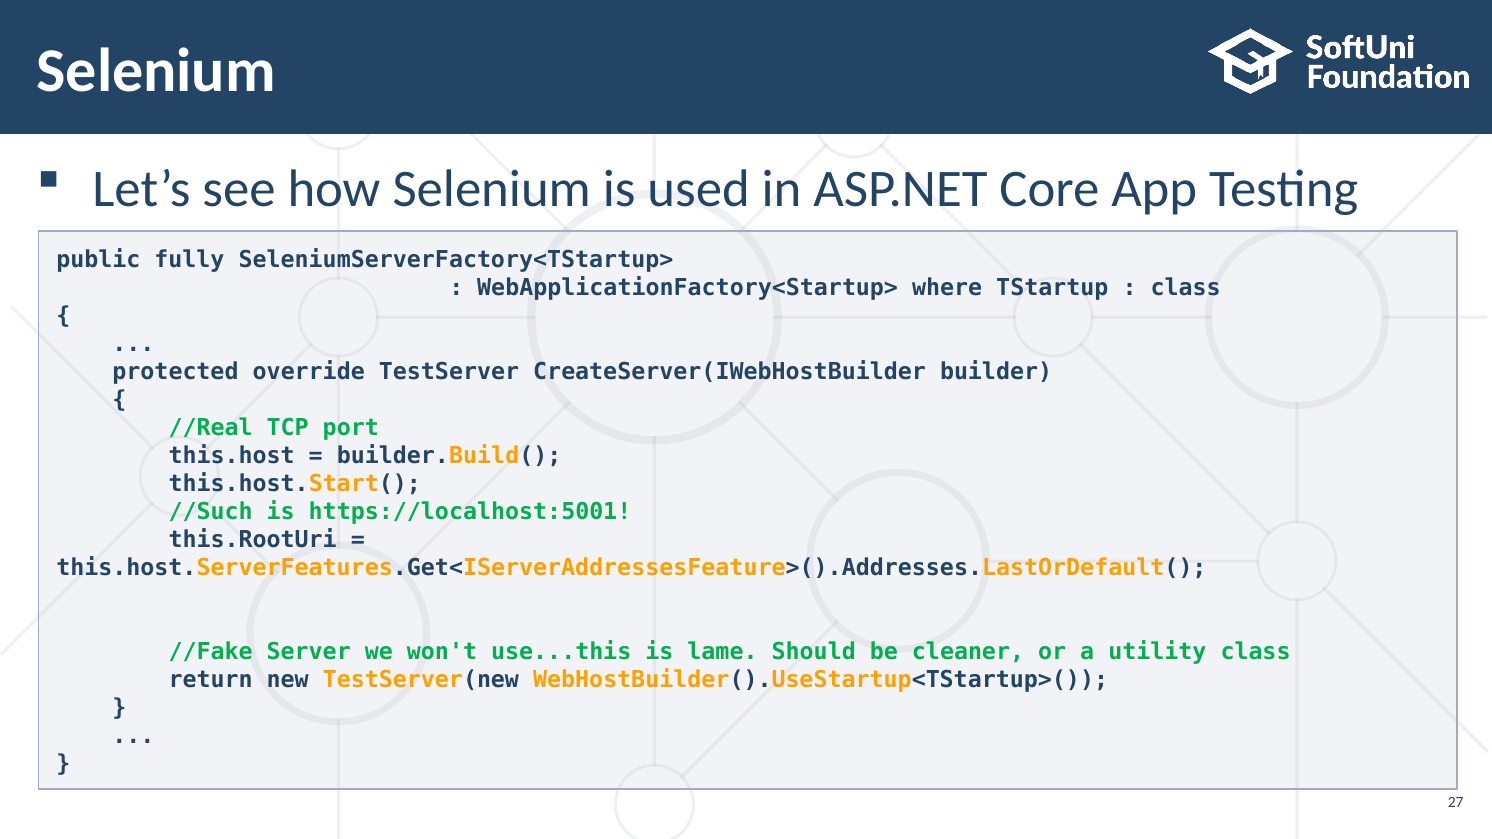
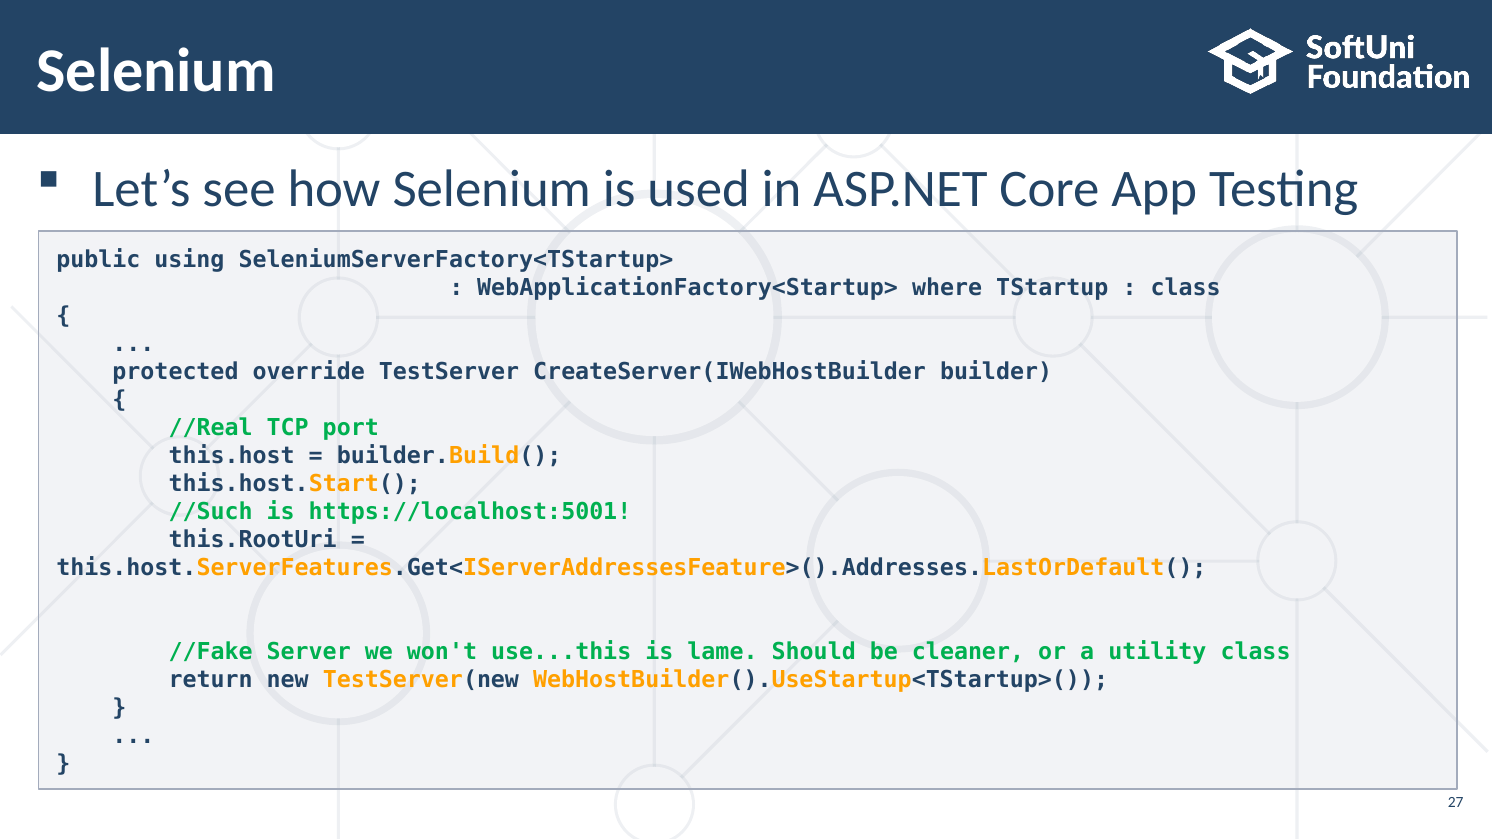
fully: fully -> using
